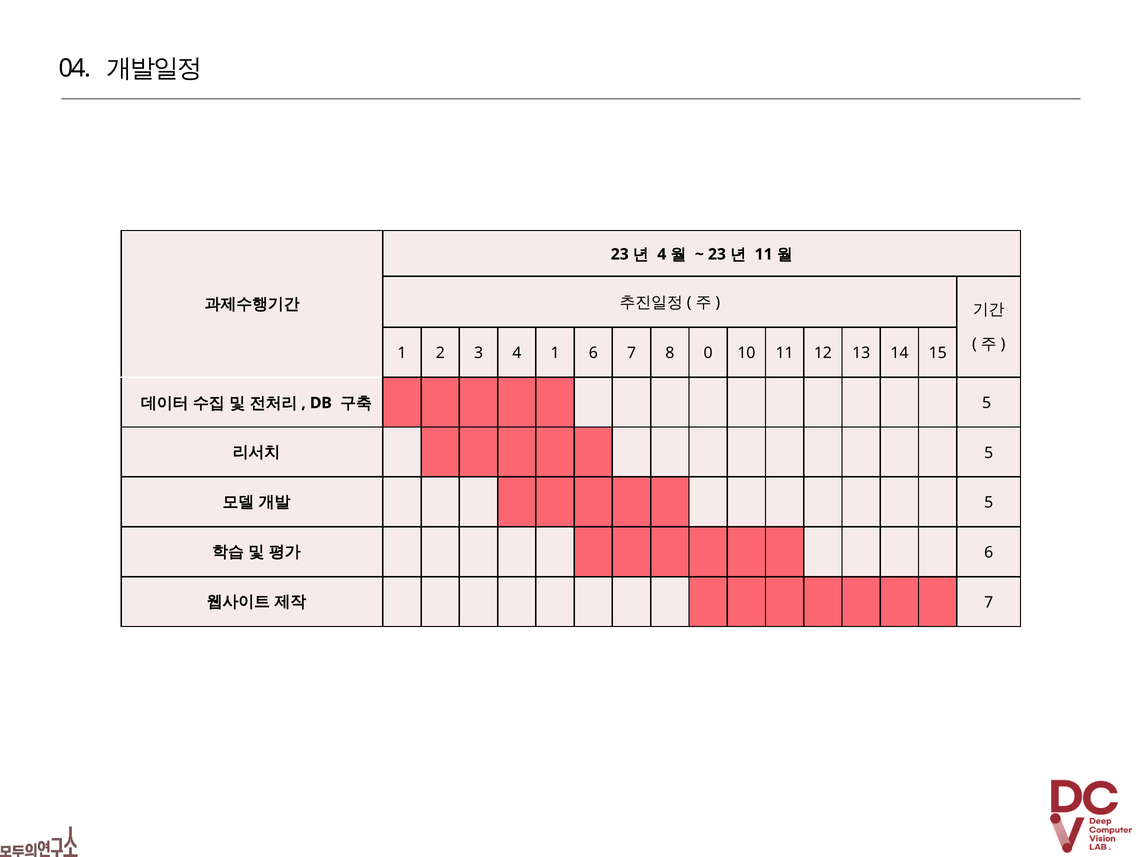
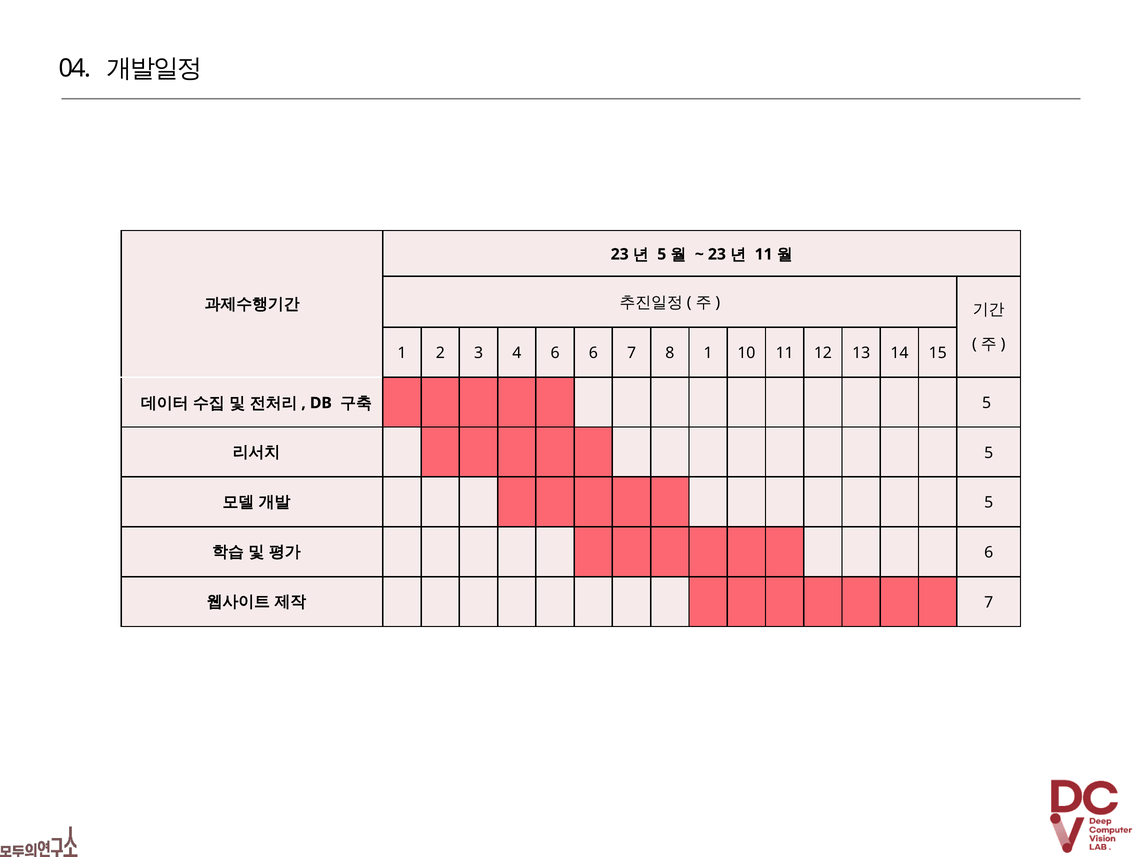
4 at (662, 254): 4 -> 5
4 1: 1 -> 6
8 0: 0 -> 1
